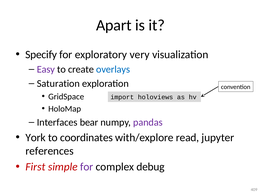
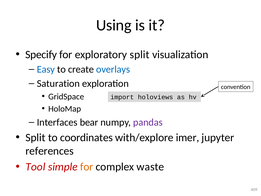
Apart: Apart -> Using
exploratory very: very -> split
Easy colour: purple -> blue
York at (36, 137): York -> Split
read: read -> imer
First: First -> Tool
for at (87, 167) colour: purple -> orange
debug: debug -> waste
